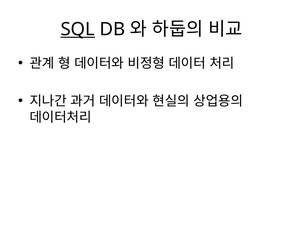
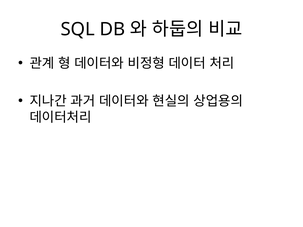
SQL underline: present -> none
